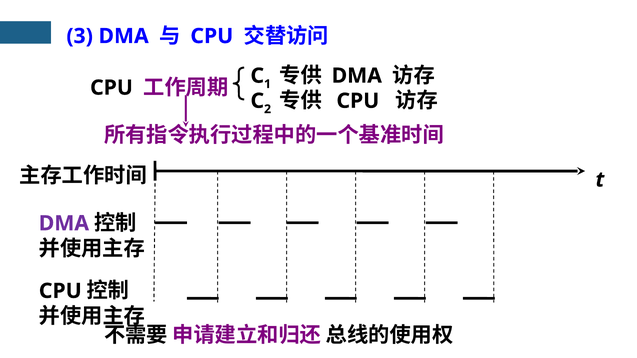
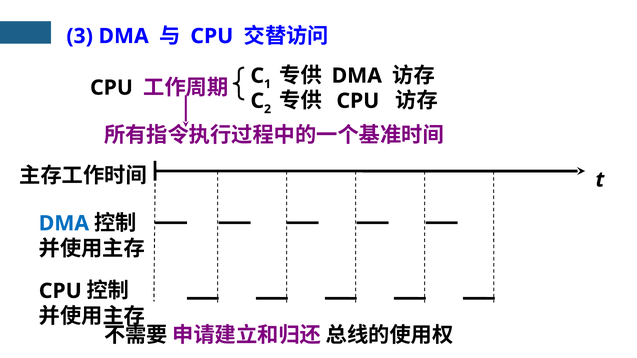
DMA at (64, 224) colour: purple -> blue
